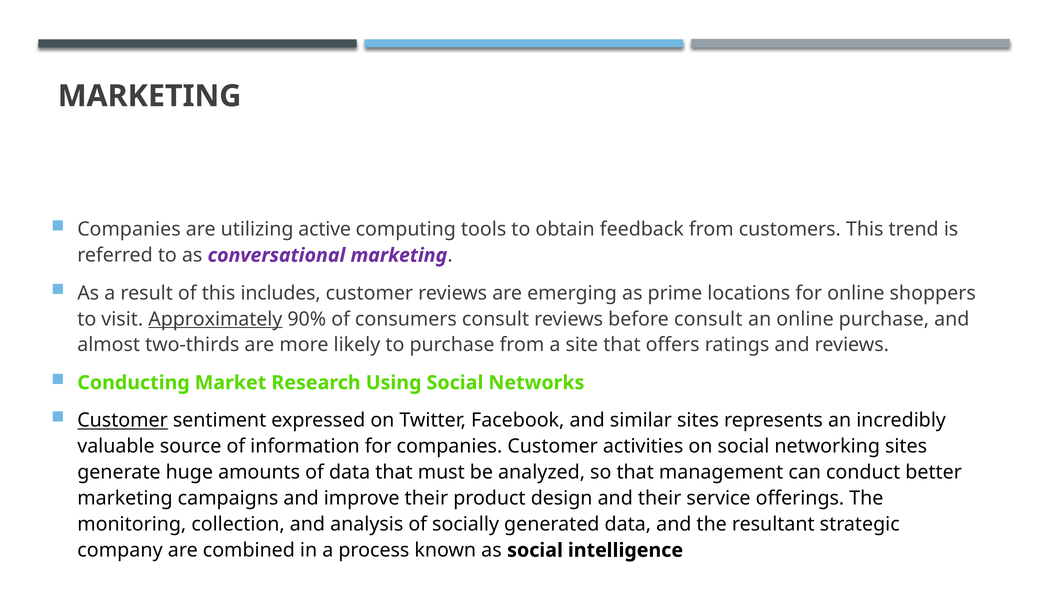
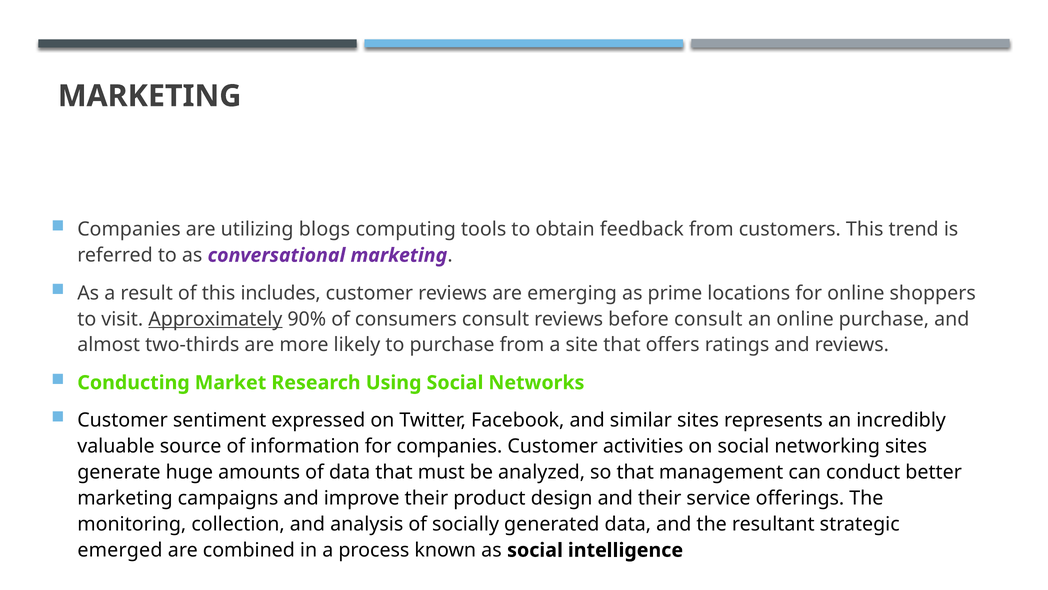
active: active -> blogs
Customer at (123, 420) underline: present -> none
company: company -> emerged
